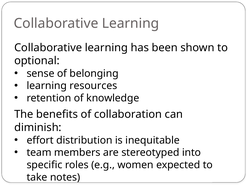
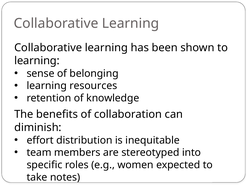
optional at (37, 61): optional -> learning
